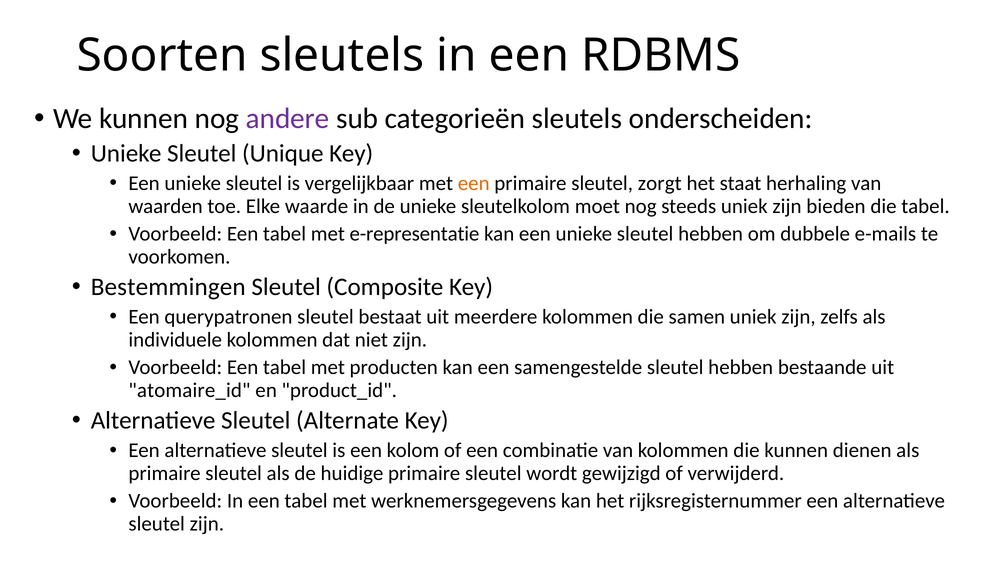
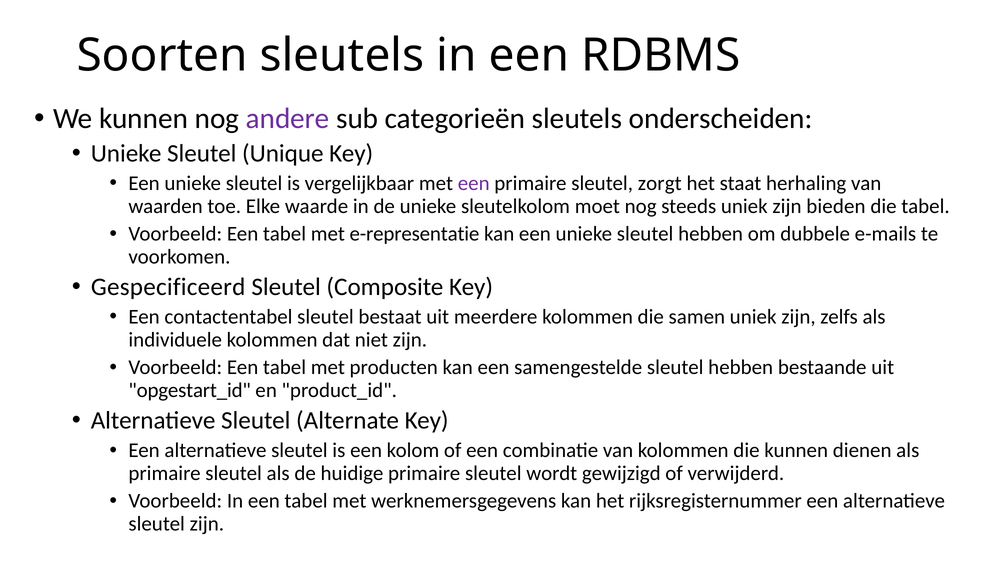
een at (474, 183) colour: orange -> purple
Bestemmingen: Bestemmingen -> Gespecificeerd
querypatronen: querypatronen -> contactentabel
atomaire_id: atomaire_id -> opgestart_id
